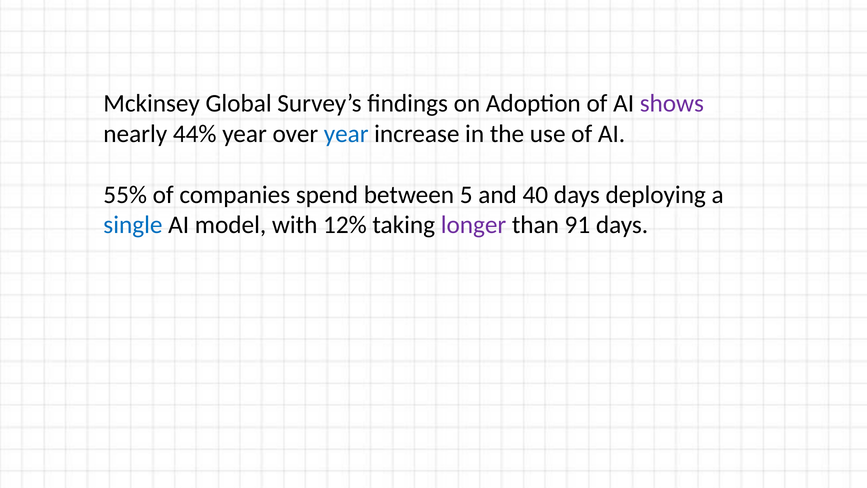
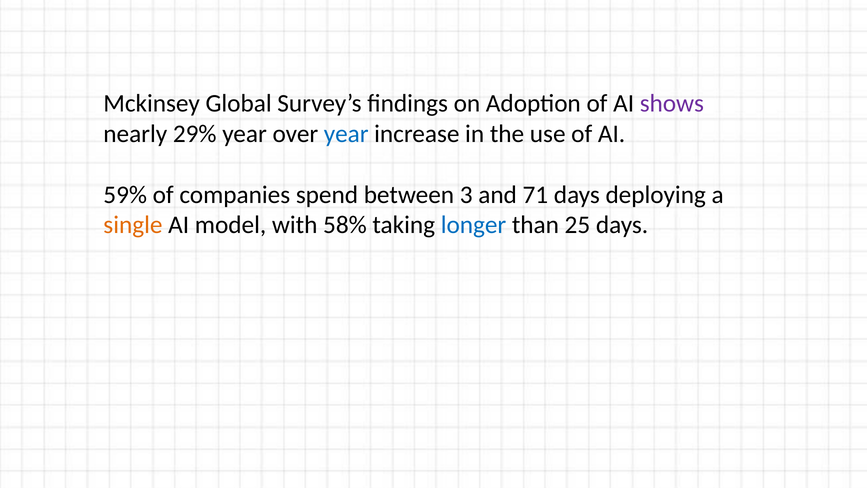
44%: 44% -> 29%
55%: 55% -> 59%
5: 5 -> 3
40: 40 -> 71
single colour: blue -> orange
12%: 12% -> 58%
longer colour: purple -> blue
91: 91 -> 25
